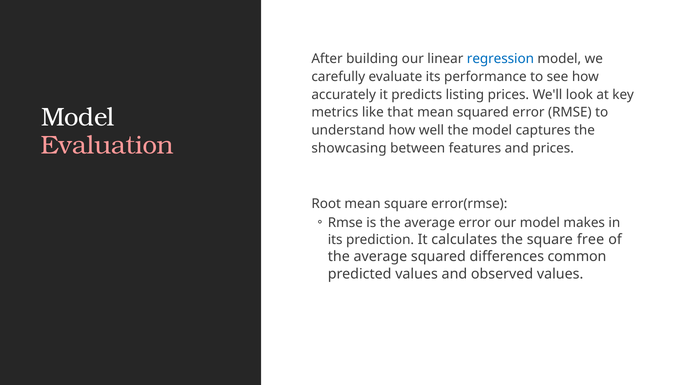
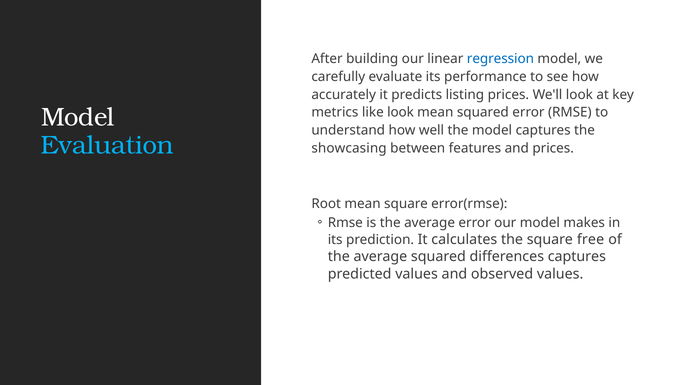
like that: that -> look
Evaluation colour: pink -> light blue
differences common: common -> captures
